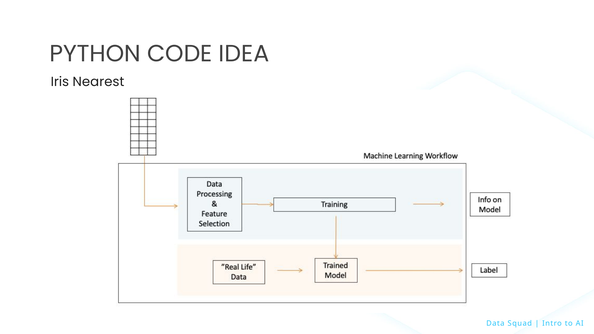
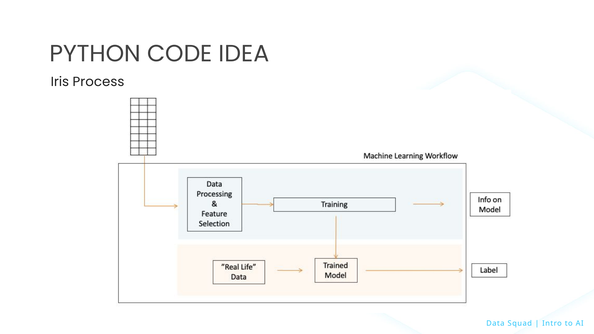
Nearest: Nearest -> Process
